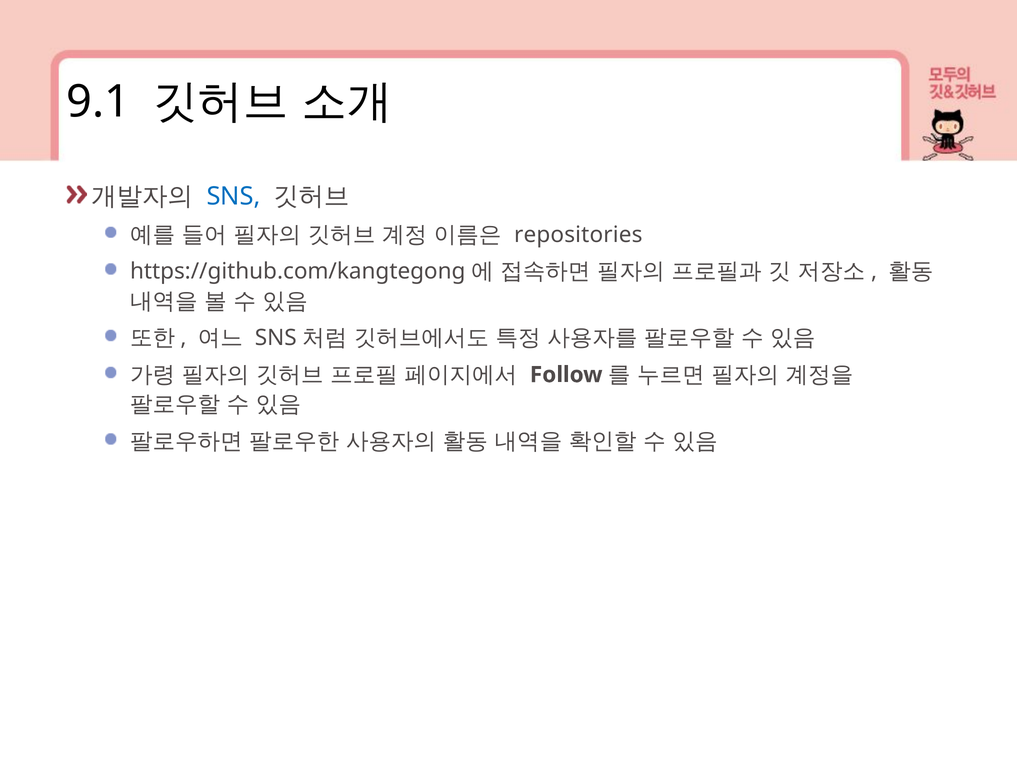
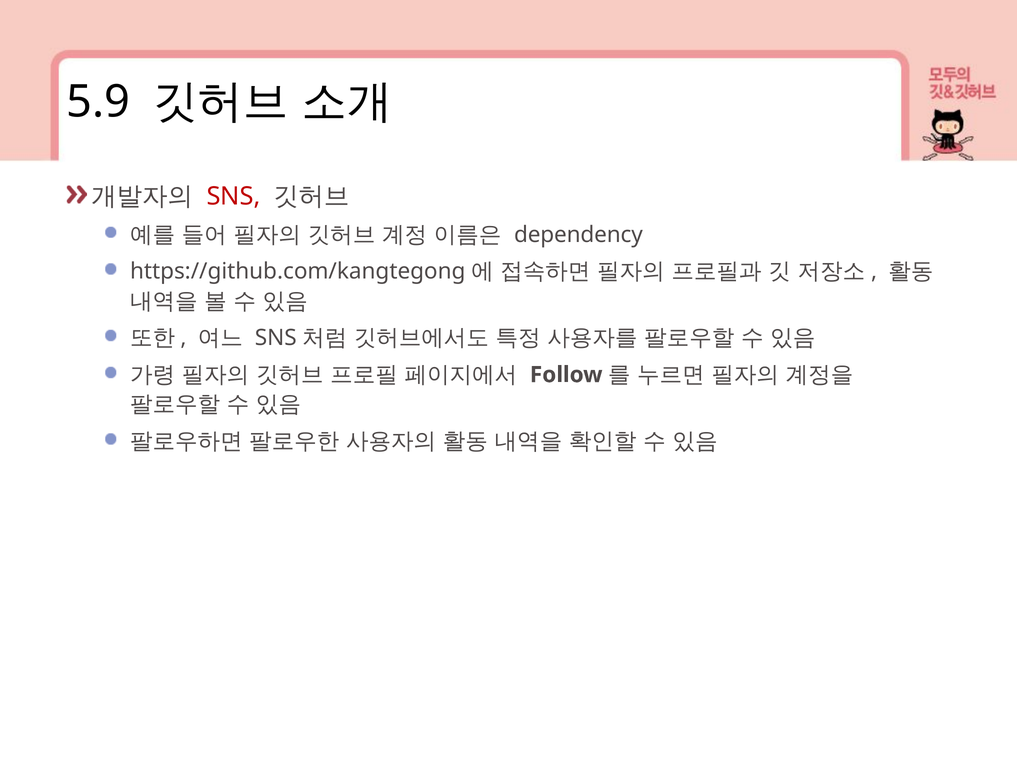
9.1: 9.1 -> 5.9
SNS colour: blue -> red
repositories: repositories -> dependency
